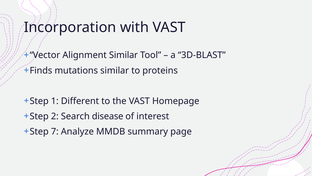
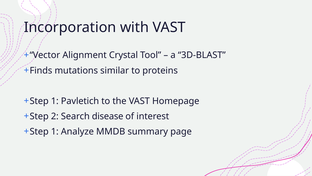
Alignment Similar: Similar -> Crystal
Different: Different -> Pavletich
7 at (55, 131): 7 -> 1
